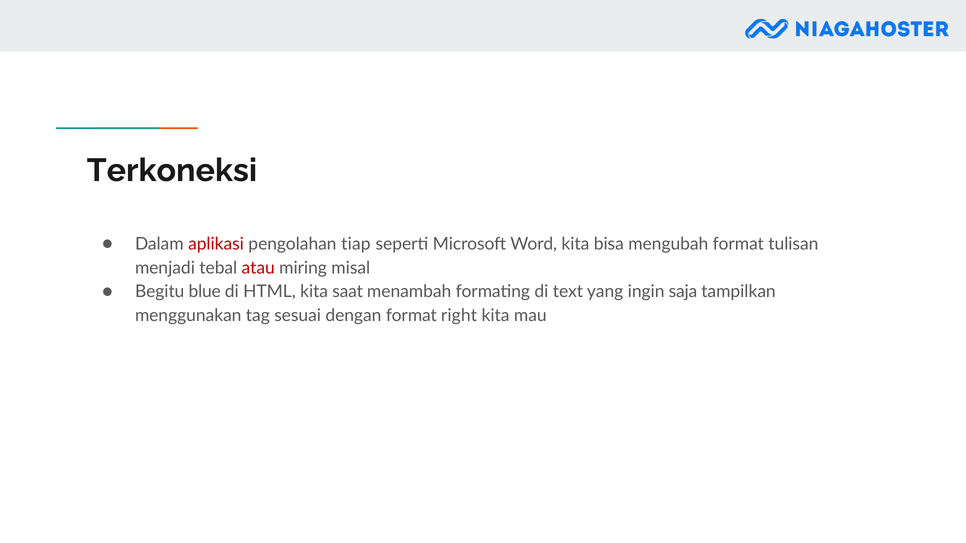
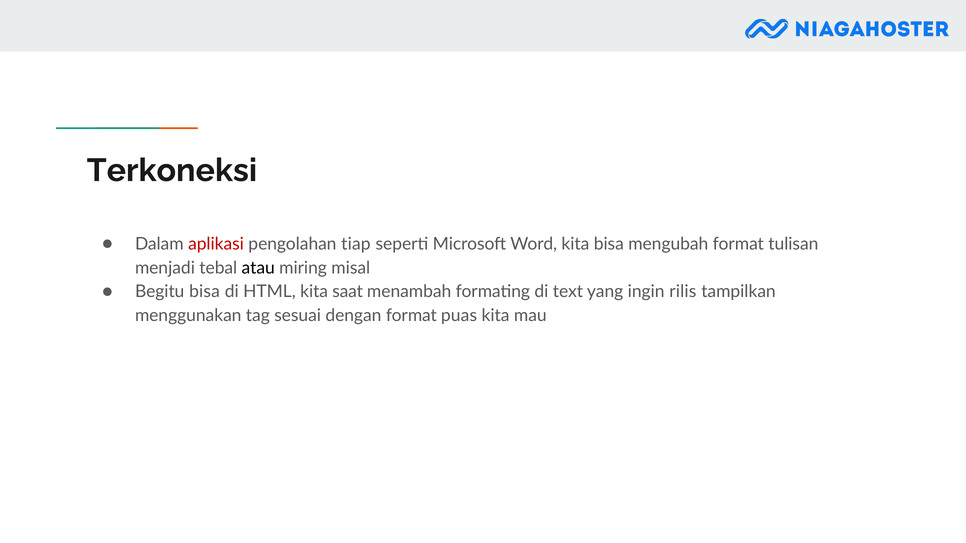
atau colour: red -> black
Begitu blue: blue -> bisa
saja: saja -> rilis
right: right -> puas
